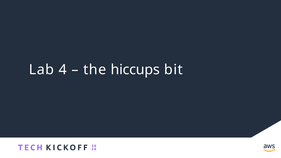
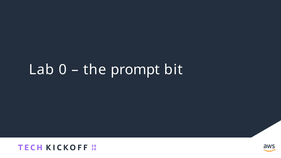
4: 4 -> 0
hiccups: hiccups -> prompt
